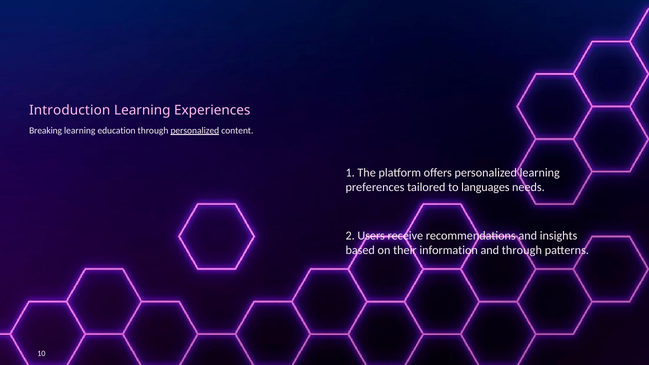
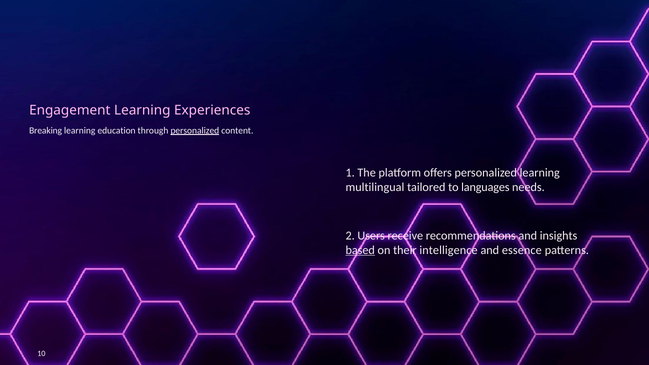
Introduction: Introduction -> Engagement
preferences: preferences -> multilingual
based underline: none -> present
information: information -> intelligence
and through: through -> essence
